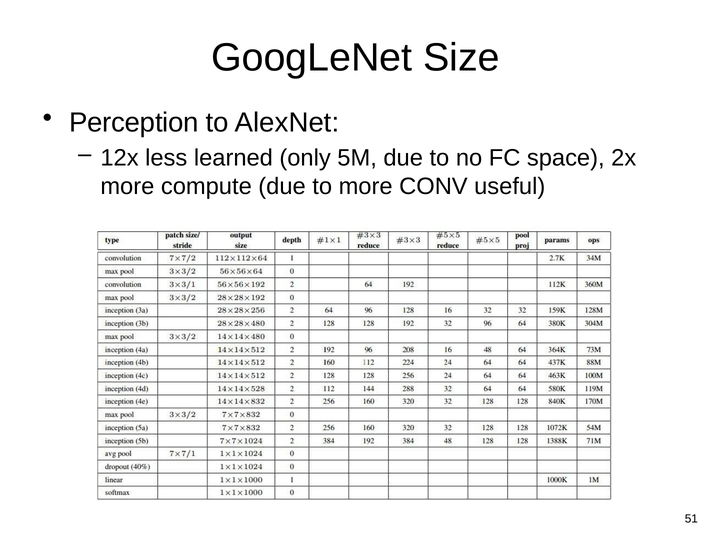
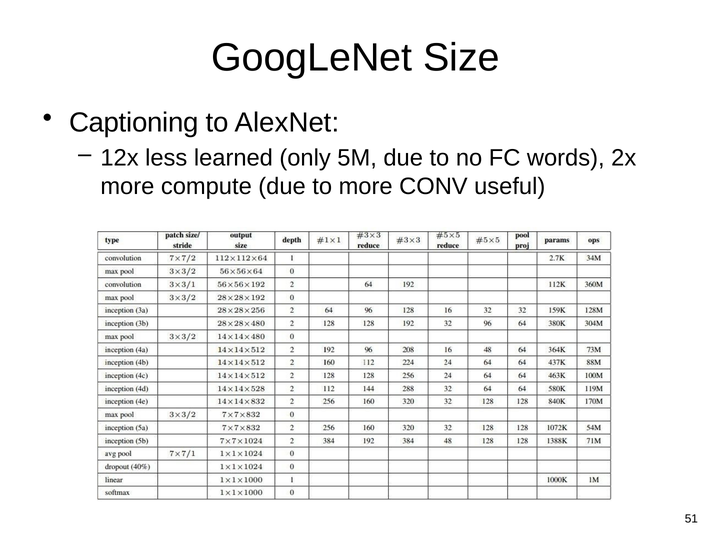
Perception: Perception -> Captioning
space: space -> words
